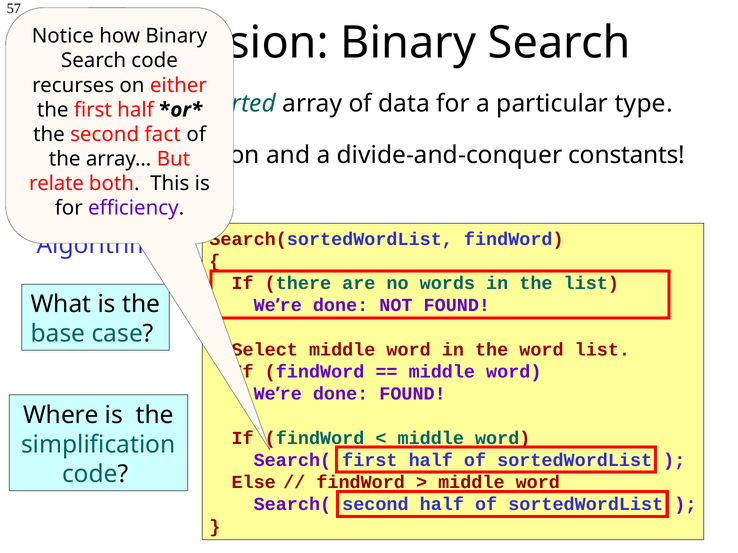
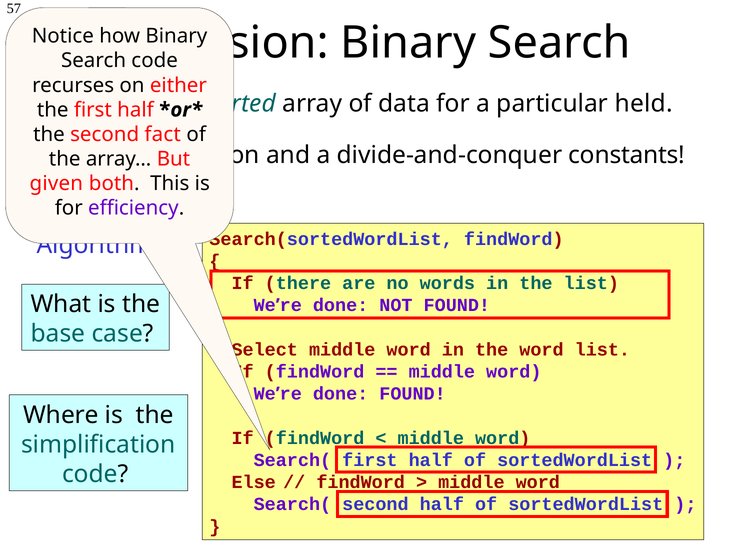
type: type -> held
relate: relate -> given
